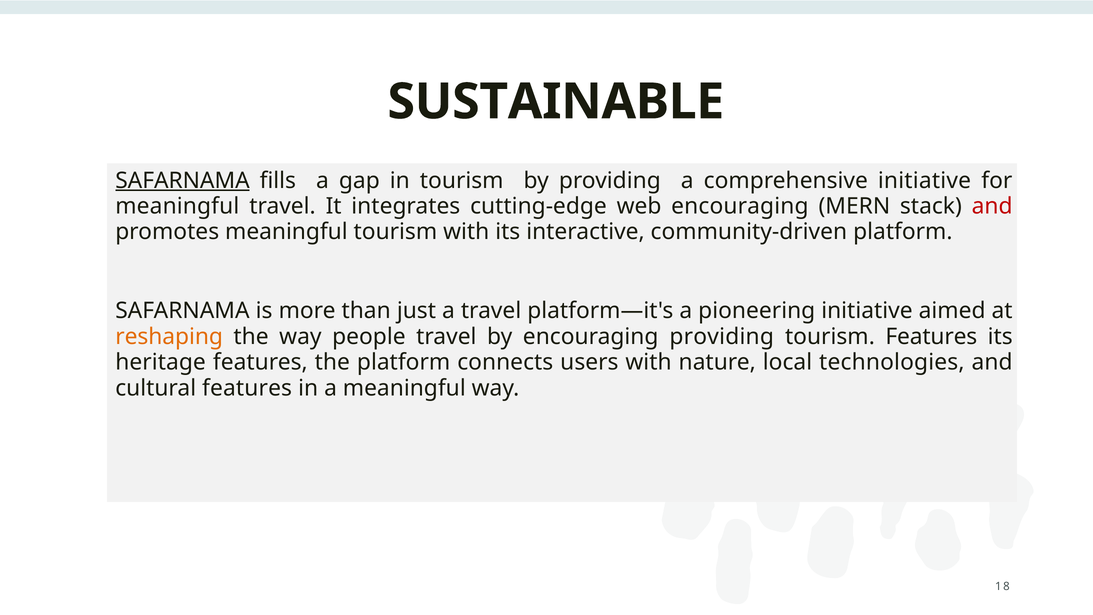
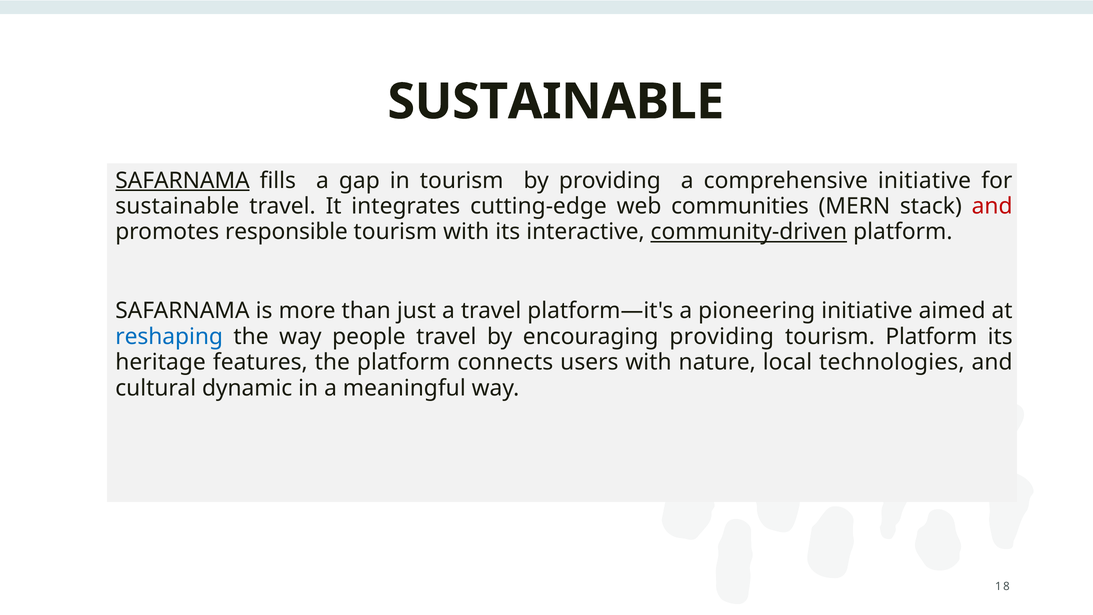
meaningful at (177, 206): meaningful -> sustainable
web encouraging: encouraging -> communities
promotes meaningful: meaningful -> responsible
community-driven underline: none -> present
reshaping colour: orange -> blue
tourism Features: Features -> Platform
cultural features: features -> dynamic
